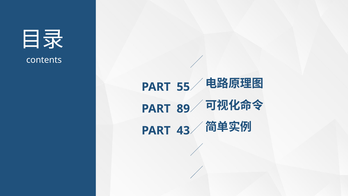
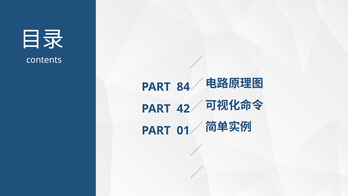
55: 55 -> 84
89: 89 -> 42
43: 43 -> 01
